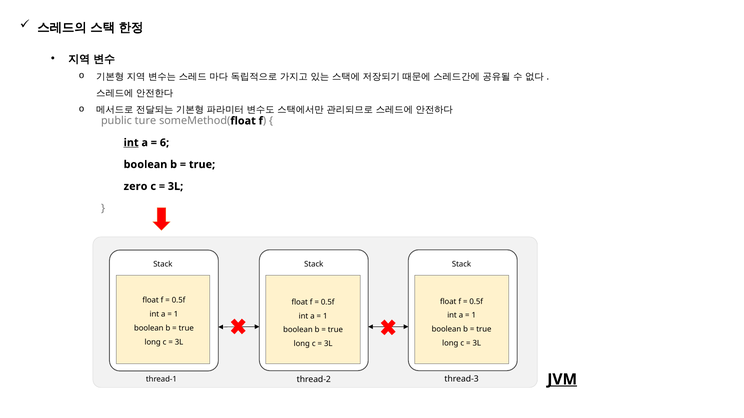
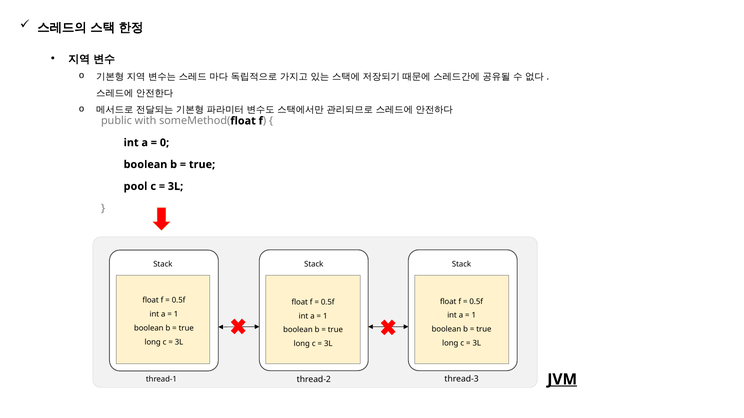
ture: ture -> with
int at (131, 143) underline: present -> none
6: 6 -> 0
zero: zero -> pool
